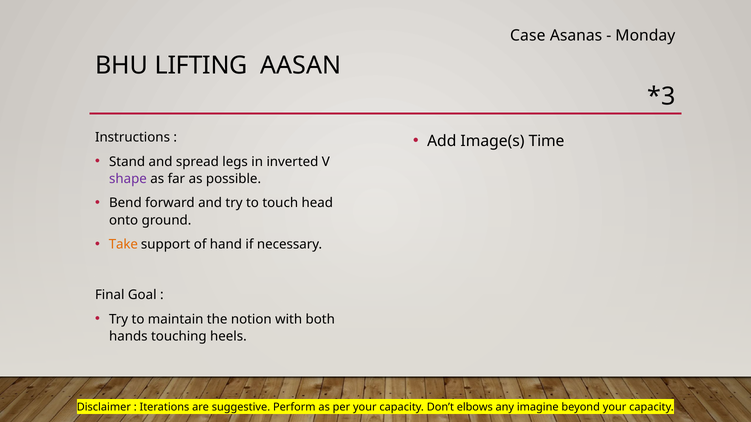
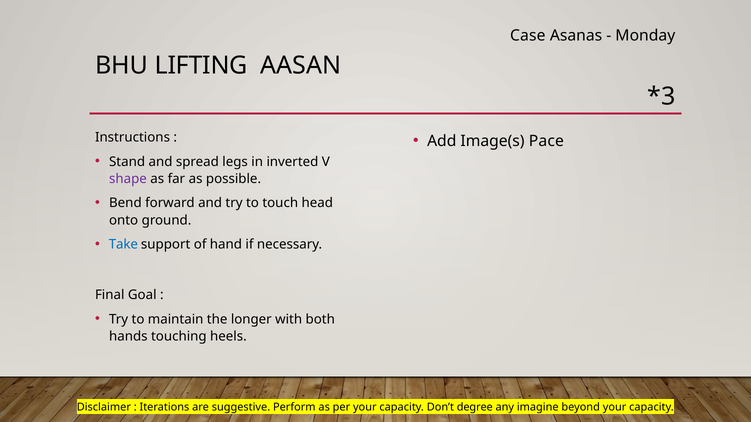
Time: Time -> Pace
Take colour: orange -> blue
notion: notion -> longer
elbows: elbows -> degree
